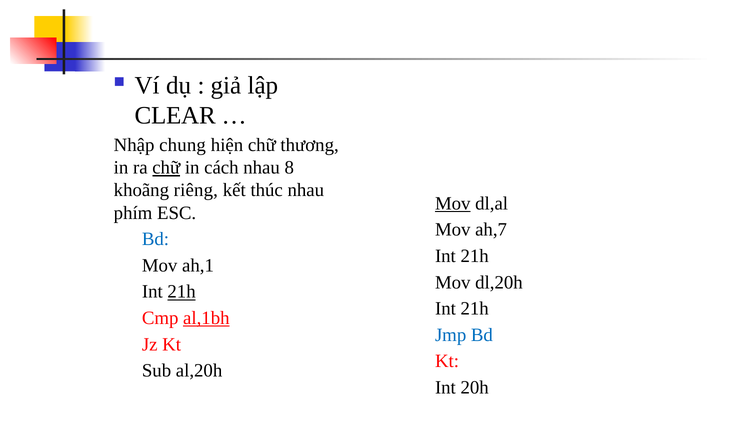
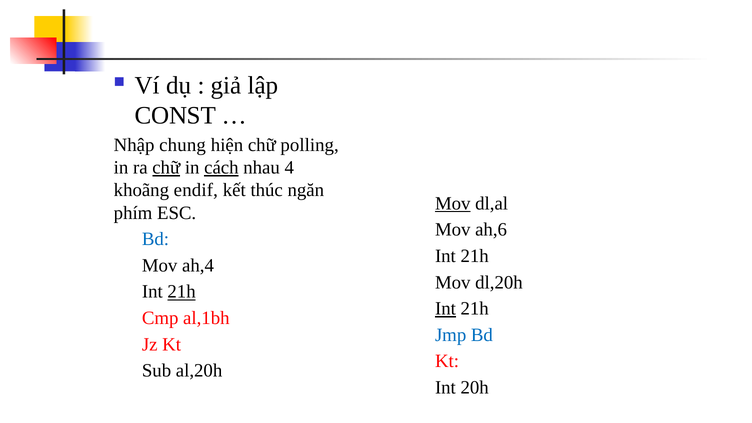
CLEAR: CLEAR -> CONST
thương: thương -> polling
cách underline: none -> present
8: 8 -> 4
riêng: riêng -> endif
thúc nhau: nhau -> ngăn
ah,7: ah,7 -> ah,6
ah,1: ah,1 -> ah,4
Int at (445, 309) underline: none -> present
al,1bh underline: present -> none
